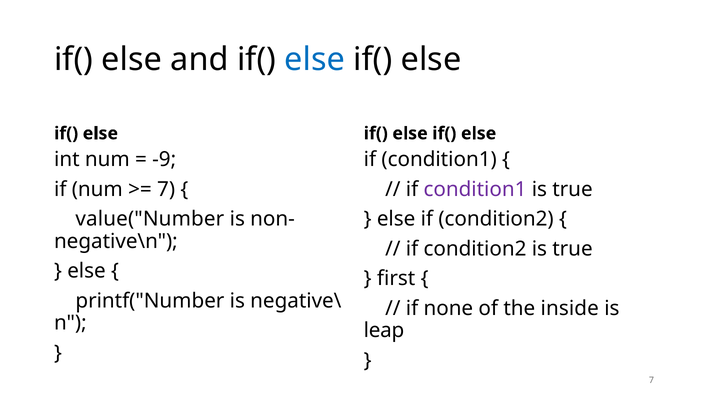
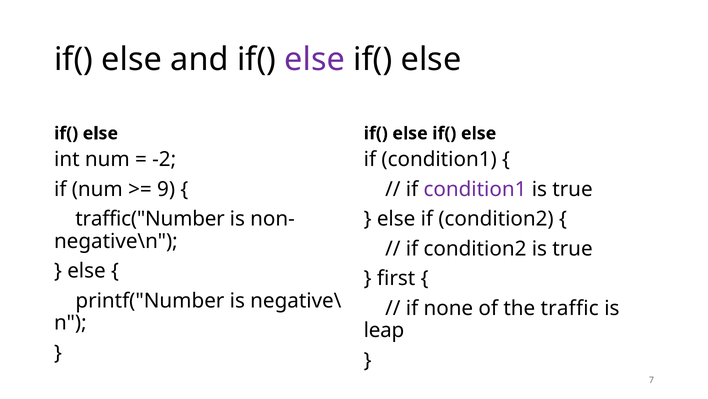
else at (315, 59) colour: blue -> purple
-9: -9 -> -2
7 at (166, 189): 7 -> 9
value("Number: value("Number -> traffic("Number
inside: inside -> traffic
